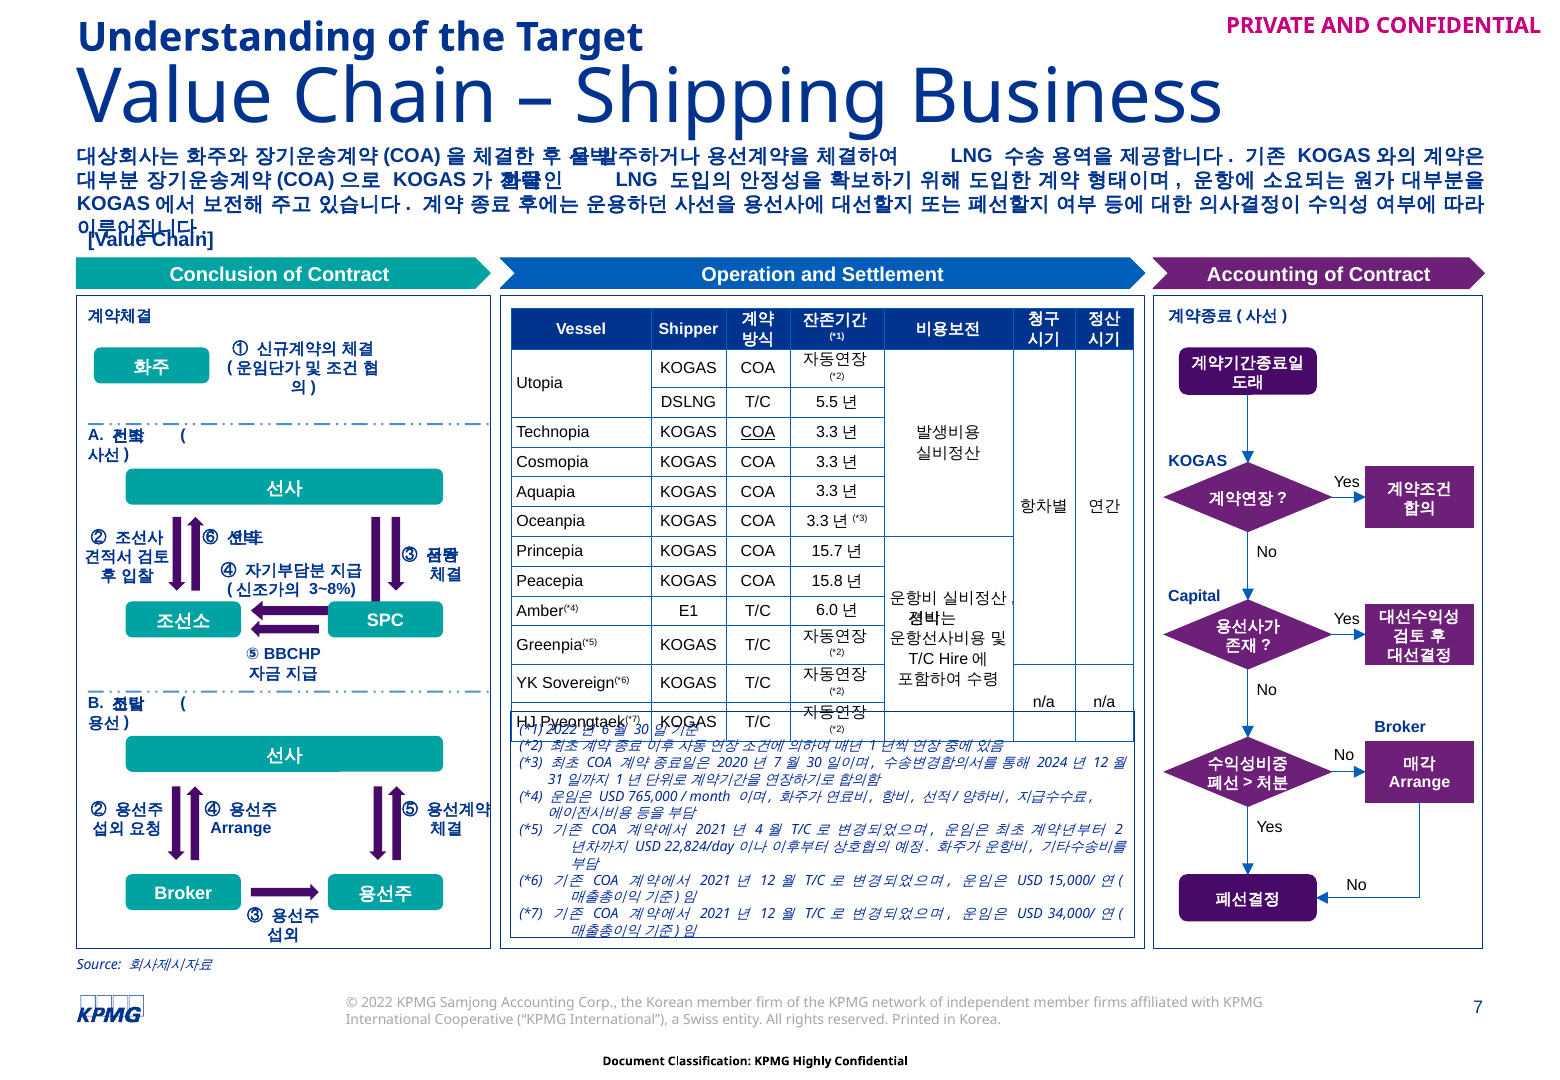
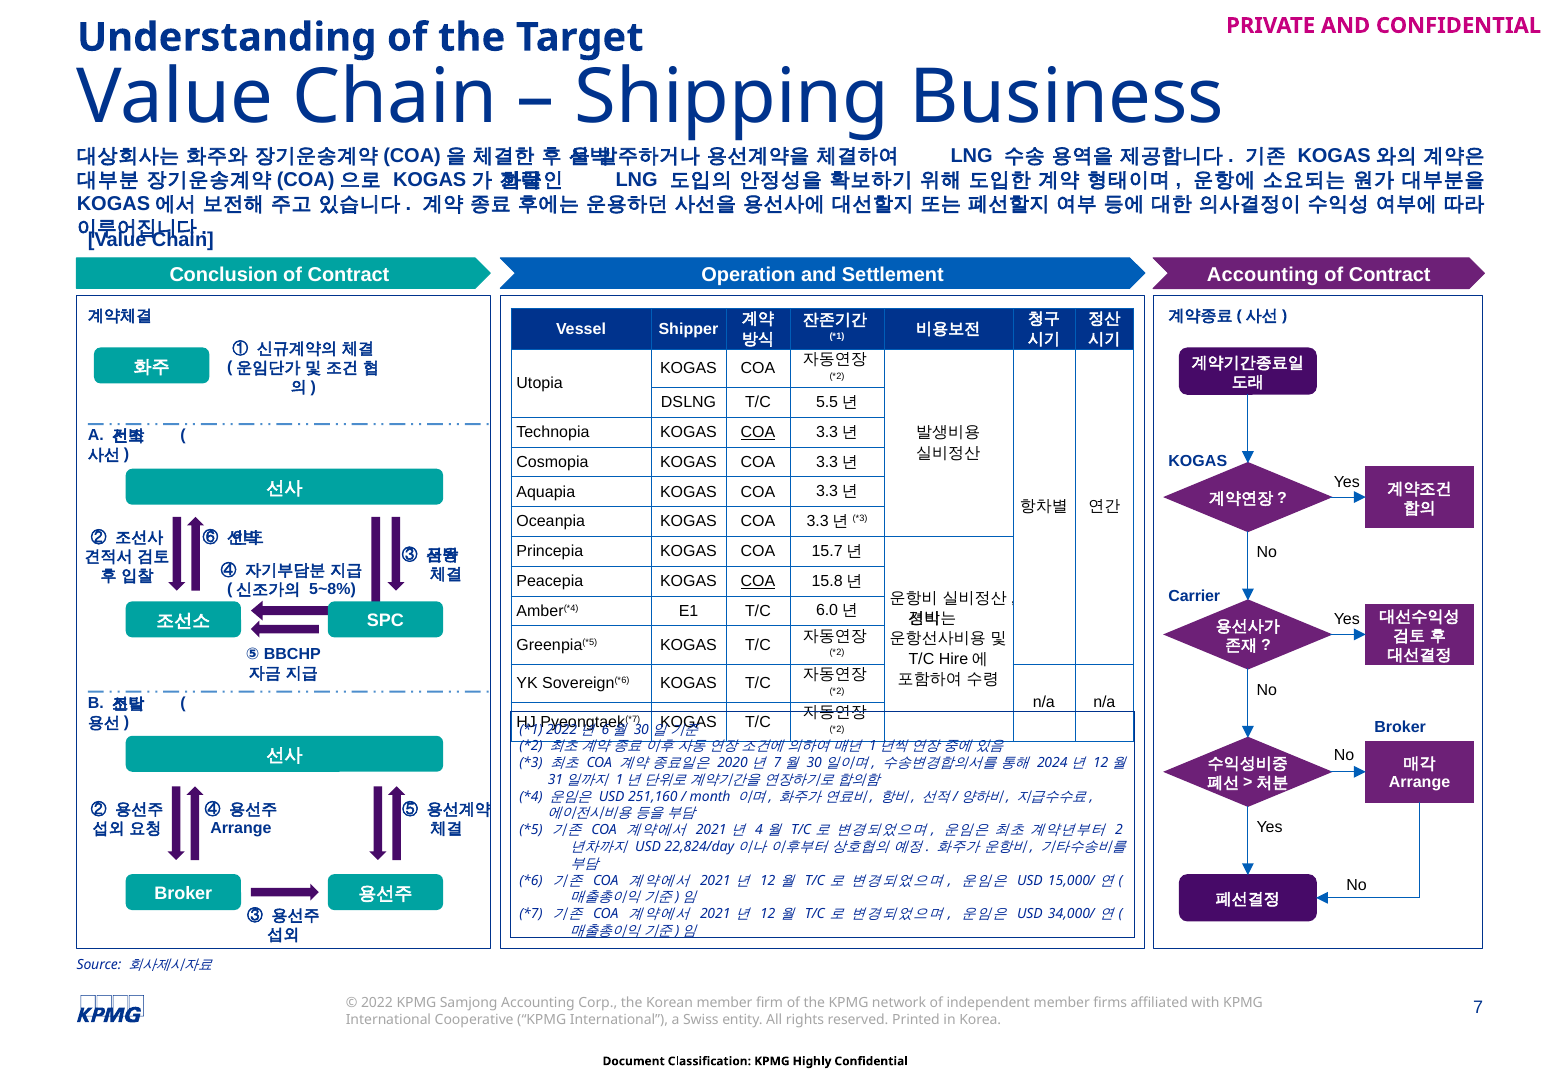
COA at (758, 581) underline: none -> present
3~8%: 3~8% -> 5~8%
Capital: Capital -> Carrier
765,000: 765,000 -> 251,160
